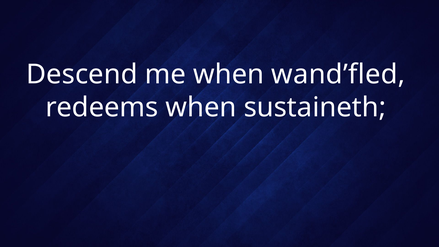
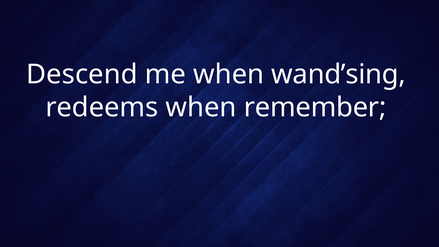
wand’fled: wand’fled -> wand’sing
sustaineth: sustaineth -> remember
